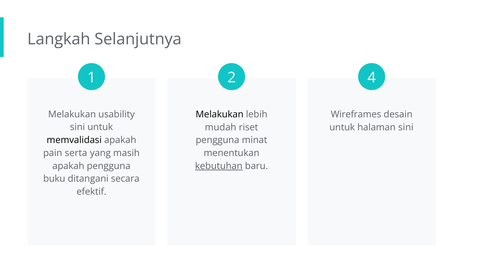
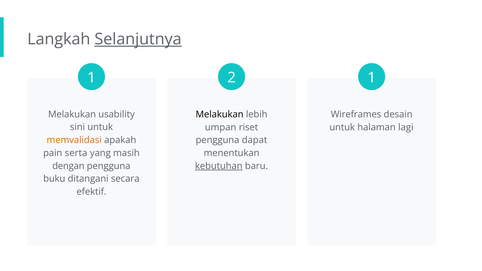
Selanjutnya underline: none -> present
2 4: 4 -> 1
mudah: mudah -> umpan
halaman sini: sini -> lagi
memvalidasi colour: black -> orange
minat: minat -> dapat
apakah at (68, 166): apakah -> dengan
